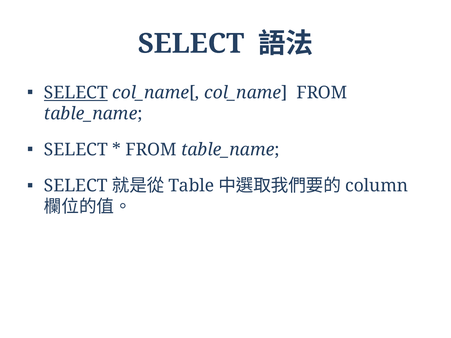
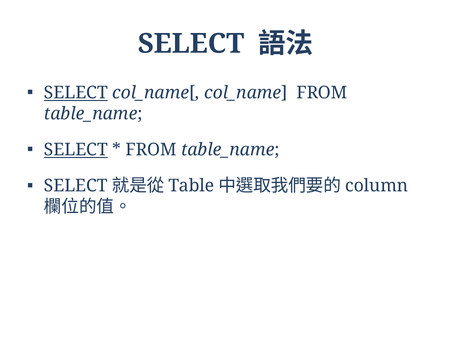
SELECT at (76, 150) underline: none -> present
